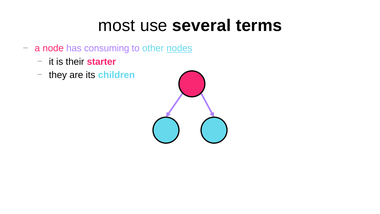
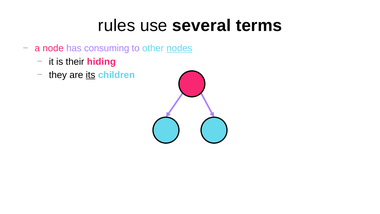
most: most -> rules
starter: starter -> hiding
its underline: none -> present
